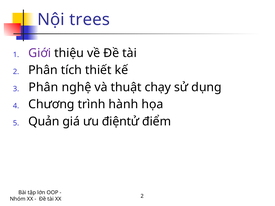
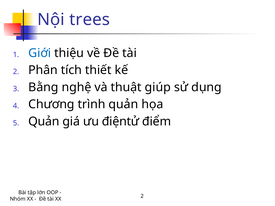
Giới colour: purple -> blue
Phân at (43, 87): Phân -> Bằng
chạy: chạy -> giúp
trình hành: hành -> quản
